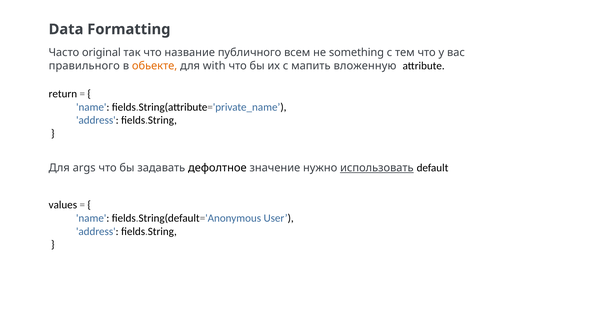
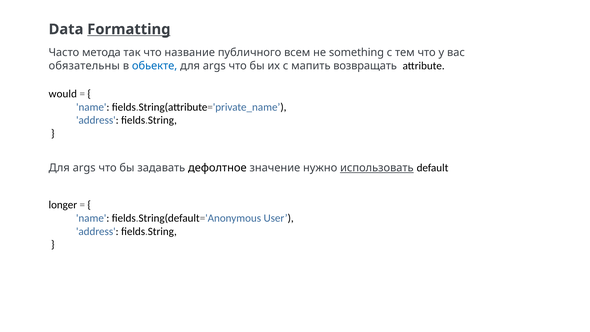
Formatting underline: none -> present
original: original -> метода
правильного: правильного -> обязательны
обьекте colour: orange -> blue
with at (214, 66): with -> args
вложенную: вложенную -> возвращать
return: return -> would
values: values -> longer
